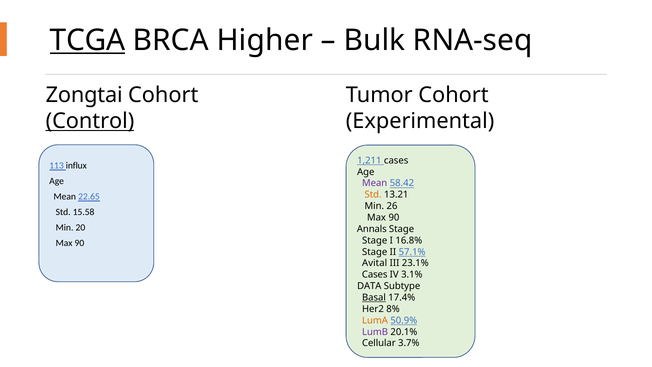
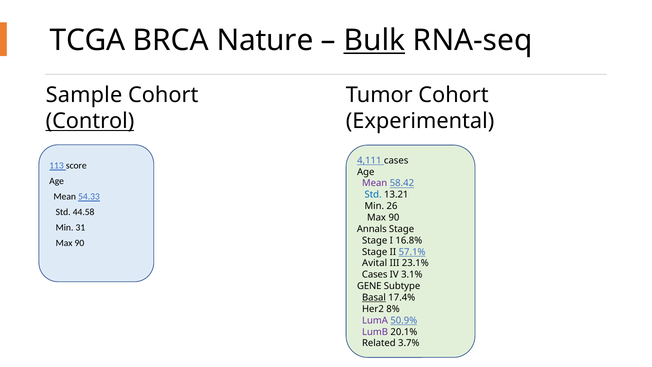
TCGA underline: present -> none
Higher: Higher -> Nature
Bulk underline: none -> present
Zongtai: Zongtai -> Sample
1,211: 1,211 -> 4,111
influx: influx -> score
Std at (373, 195) colour: orange -> blue
22.65: 22.65 -> 54.33
15.58: 15.58 -> 44.58
20: 20 -> 31
DATA: DATA -> GENE
LumA colour: orange -> purple
Cellular: Cellular -> Related
